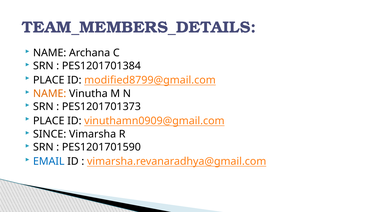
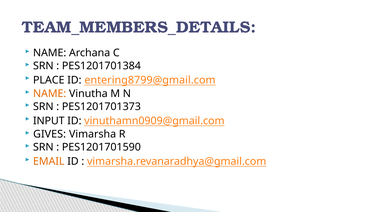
modified8799@gmail.com: modified8799@gmail.com -> entering8799@gmail.com
PLACE at (49, 121): PLACE -> INPUT
SINCE: SINCE -> GIVES
EMAIL colour: blue -> orange
